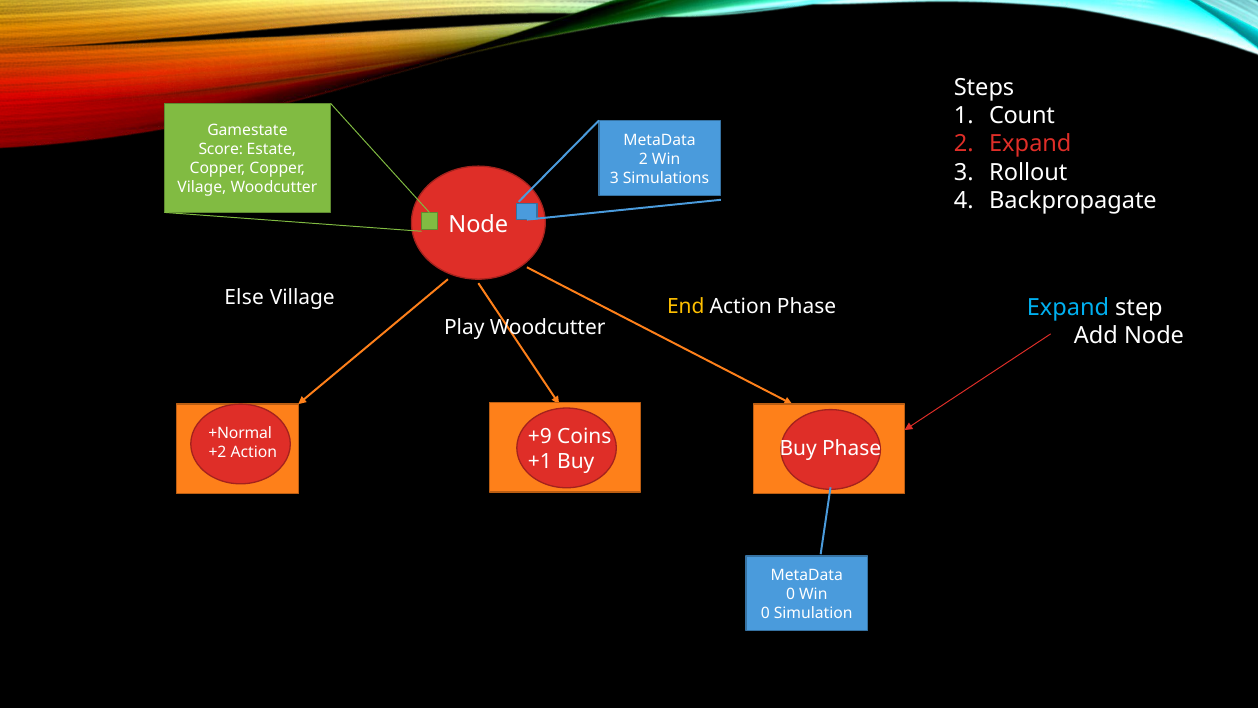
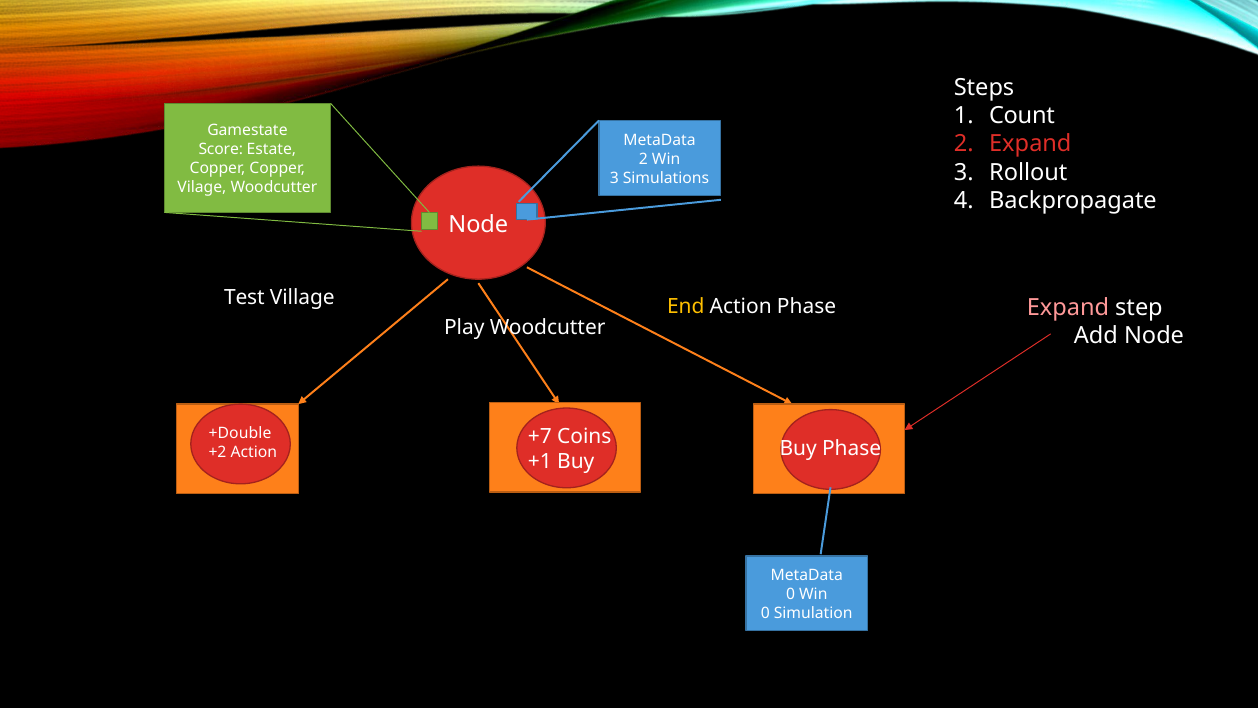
Else: Else -> Test
Expand at (1068, 307) colour: light blue -> pink
+Normal: +Normal -> +Double
+9: +9 -> +7
